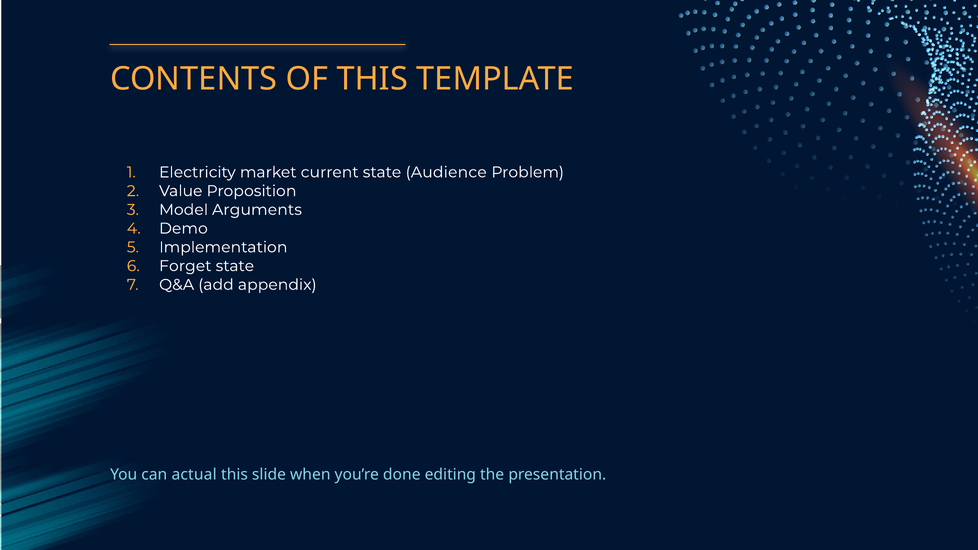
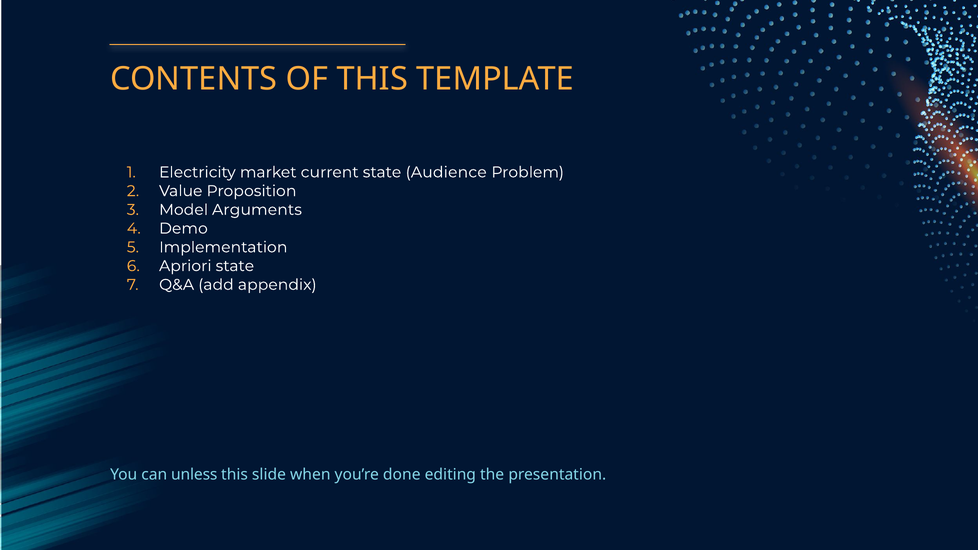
Forget: Forget -> Apriori
actual: actual -> unless
